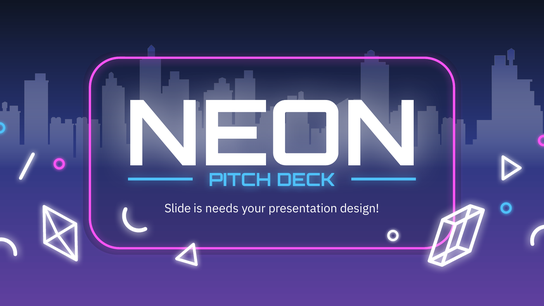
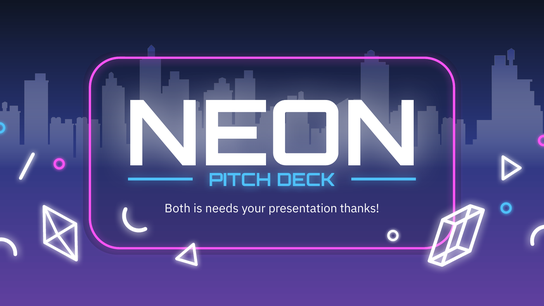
Slide: Slide -> Both
design: design -> thanks
